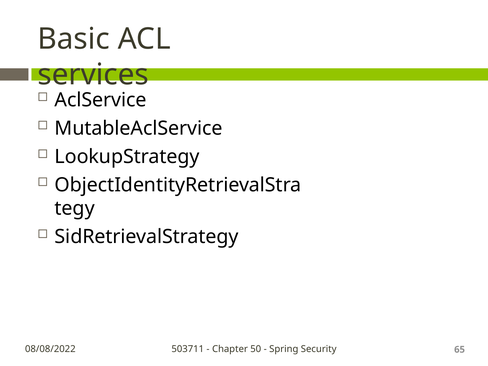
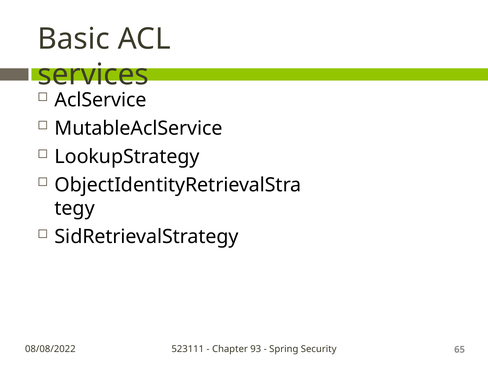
503711: 503711 -> 523111
50: 50 -> 93
